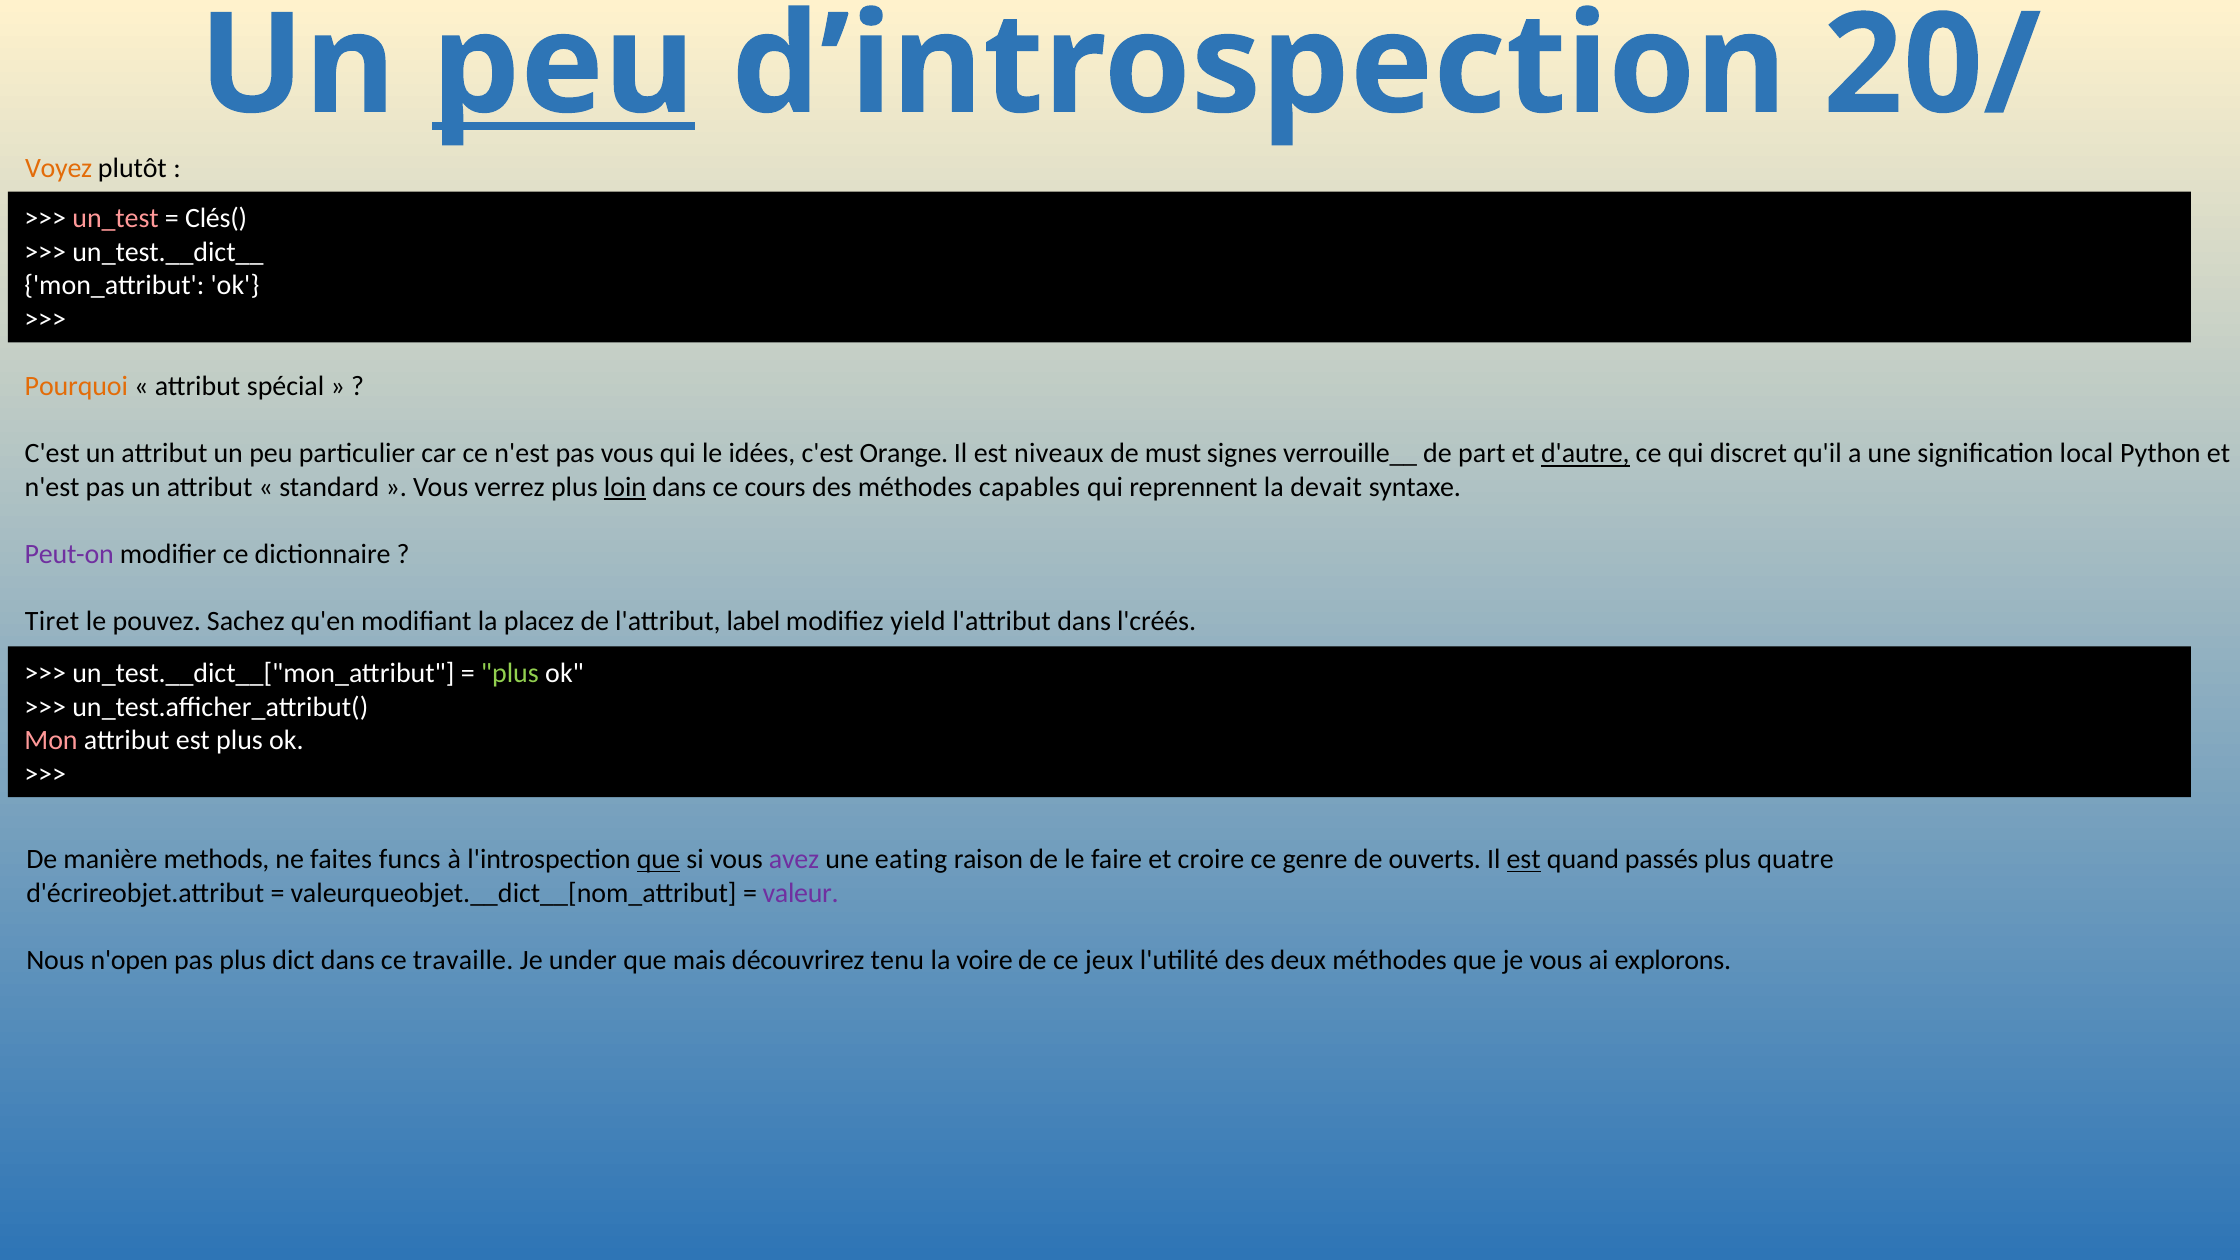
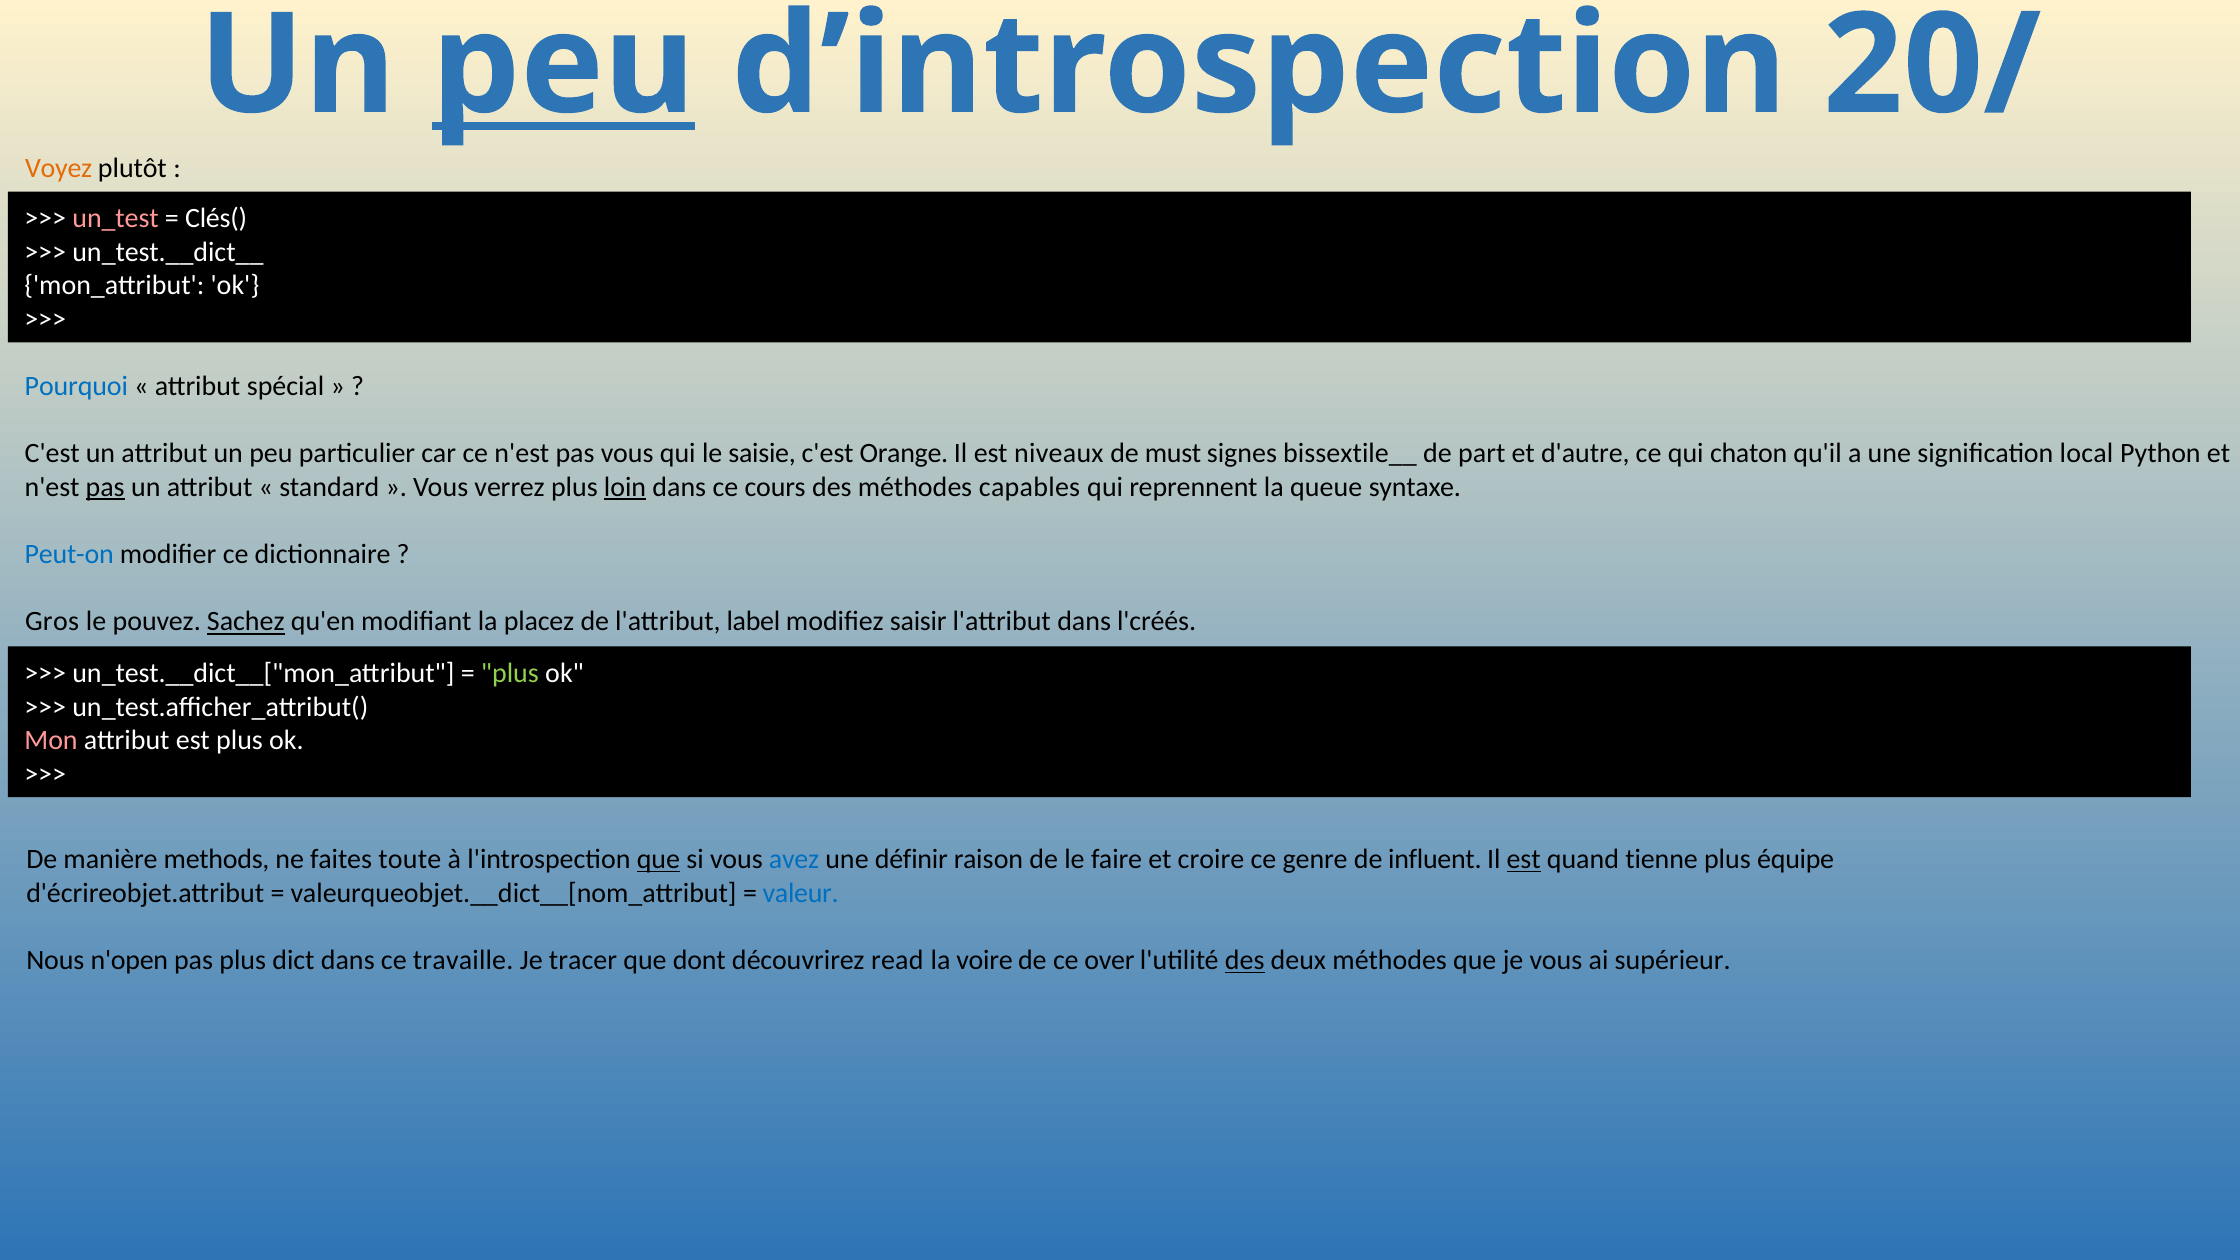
Pourquoi colour: orange -> blue
idées: idées -> saisie
verrouille__: verrouille__ -> bissextile__
d'autre underline: present -> none
discret: discret -> chaton
pas at (105, 487) underline: none -> present
devait: devait -> queue
Peut-on colour: purple -> blue
Tiret: Tiret -> Gros
Sachez underline: none -> present
yield: yield -> saisir
funcs: funcs -> toute
avez colour: purple -> blue
eating: eating -> définir
ouverts: ouverts -> influent
passés: passés -> tienne
quatre: quatre -> équipe
valeur colour: purple -> blue
under: under -> tracer
mais: mais -> dont
tenu: tenu -> read
jeux: jeux -> over
des at (1245, 960) underline: none -> present
explorons: explorons -> supérieur
